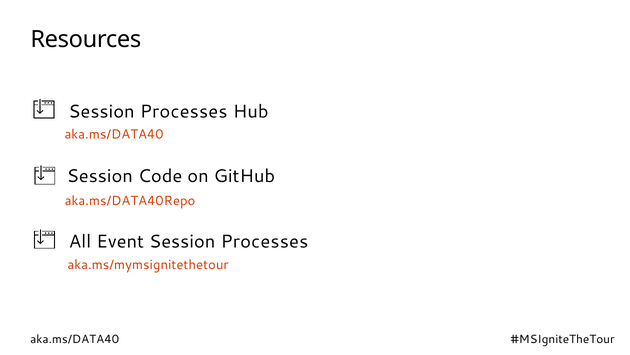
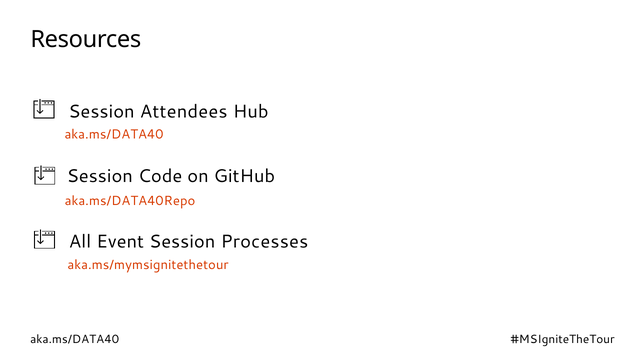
Processes at (184, 111): Processes -> Attendees
